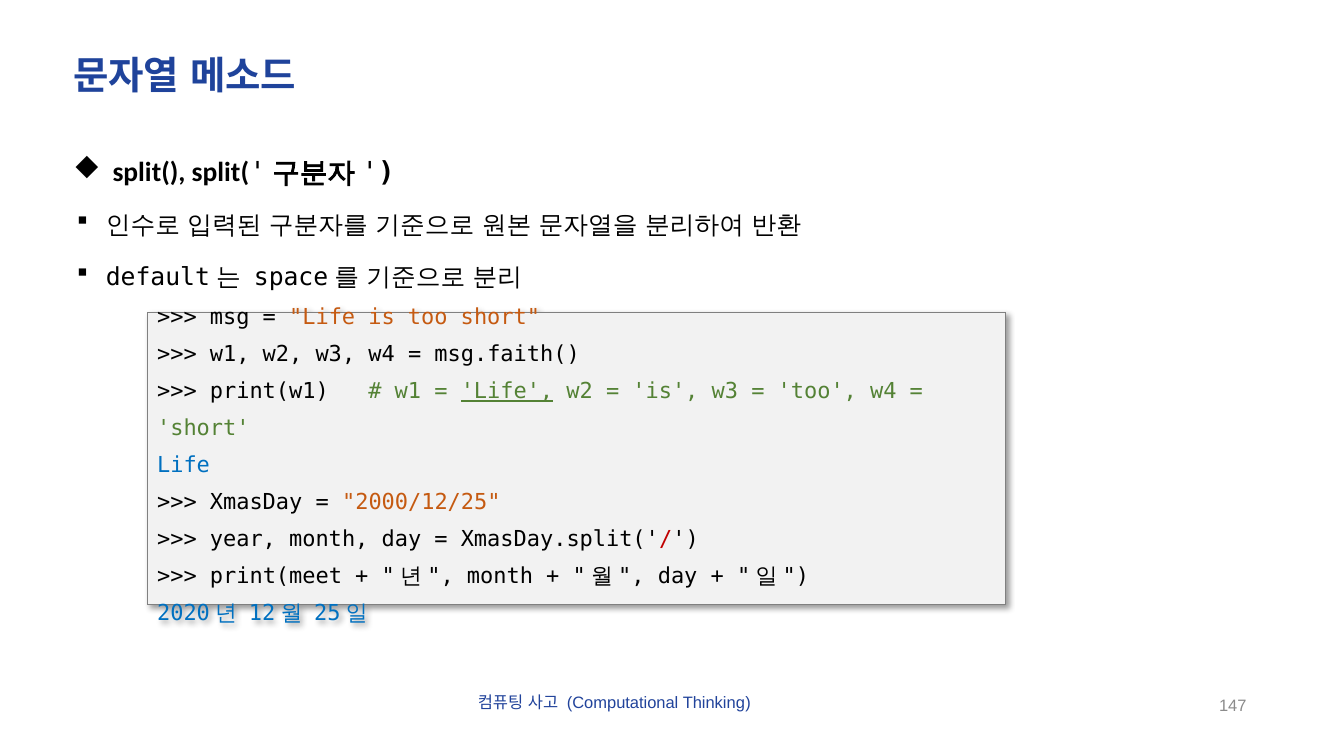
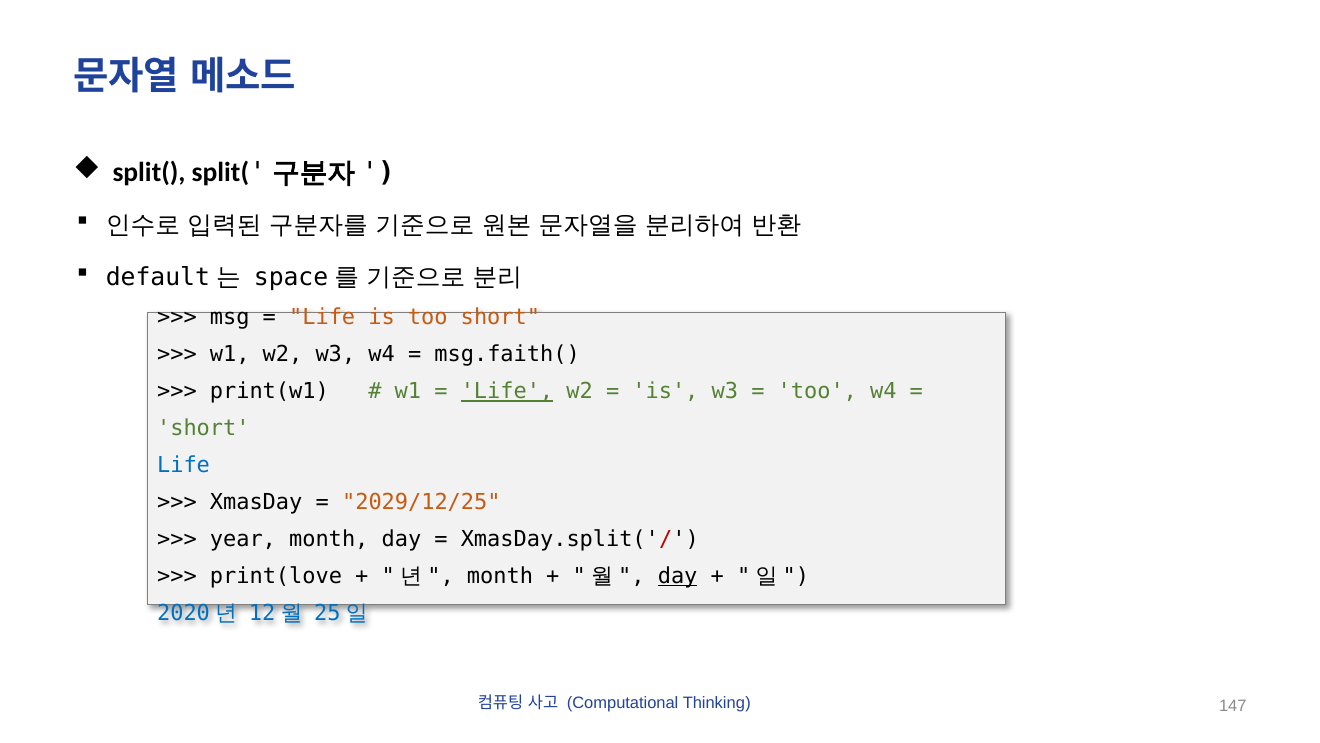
2000/12/25: 2000/12/25 -> 2029/12/25
print(meet: print(meet -> print(love
day at (678, 576) underline: none -> present
